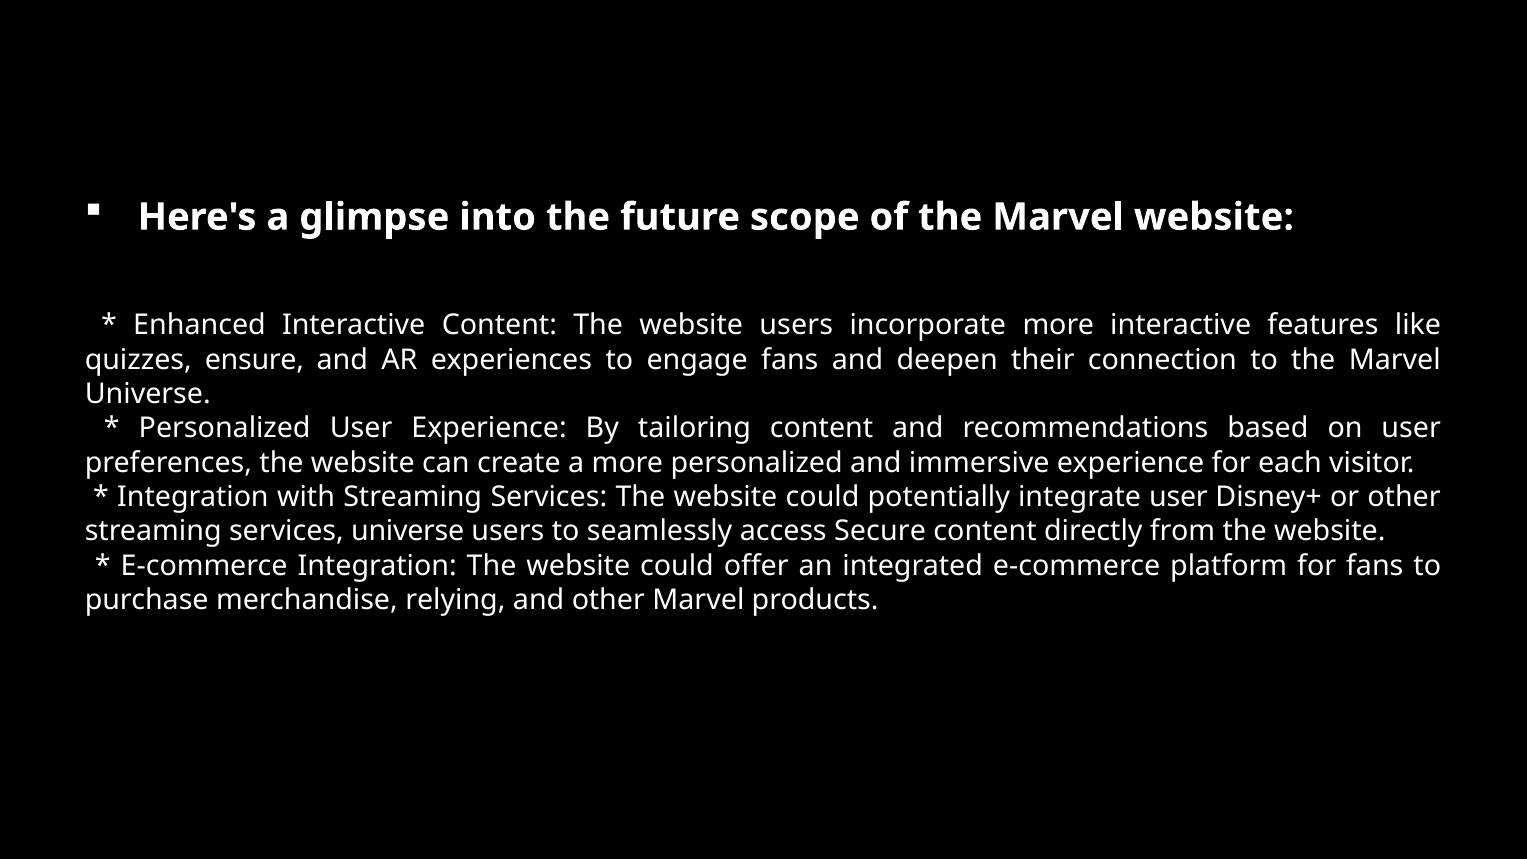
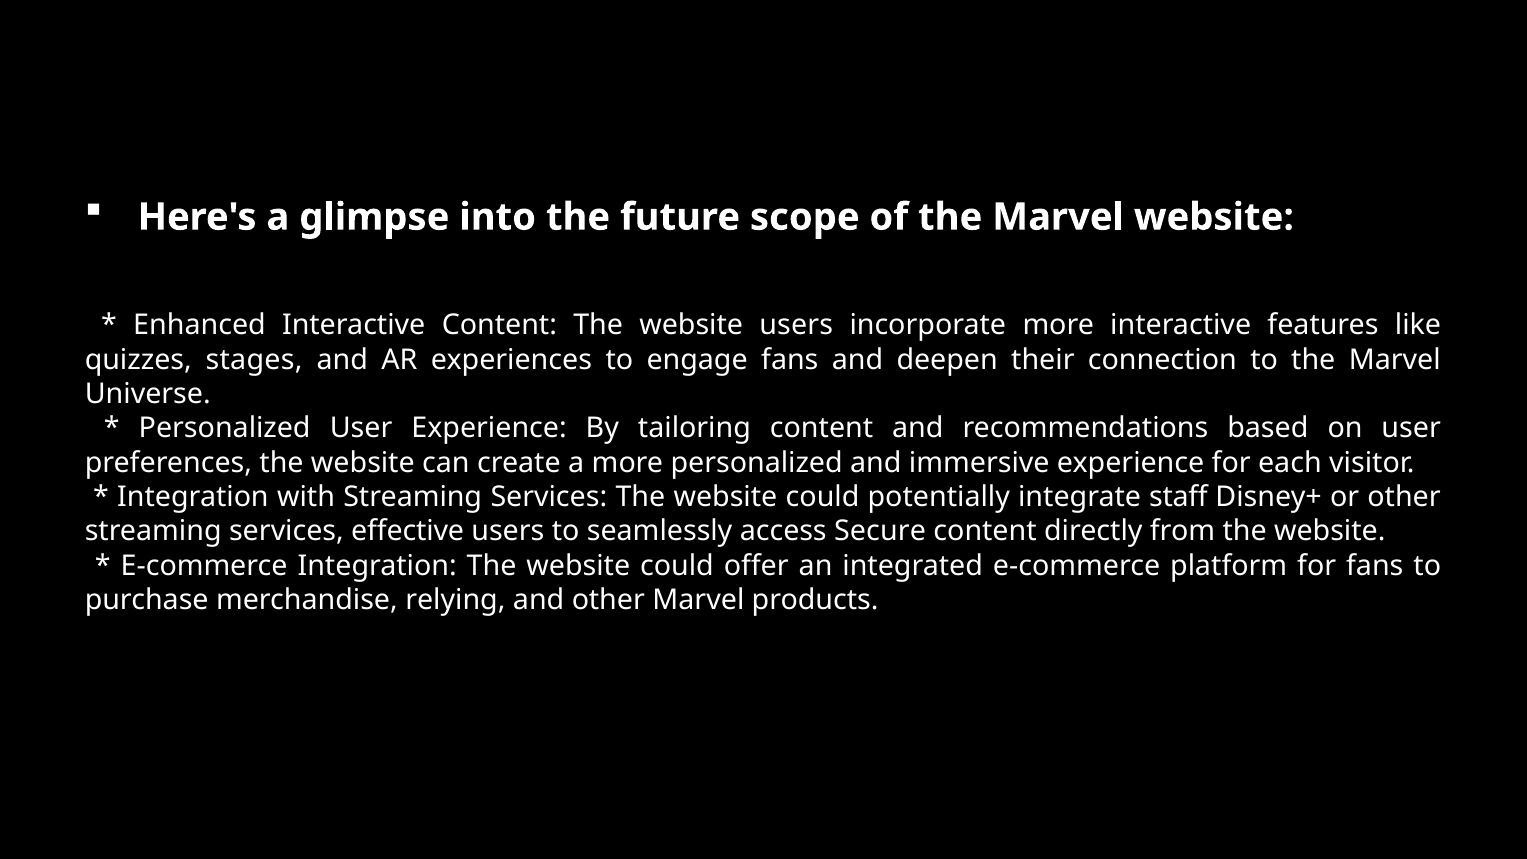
ensure: ensure -> stages
integrate user: user -> staff
services universe: universe -> effective
